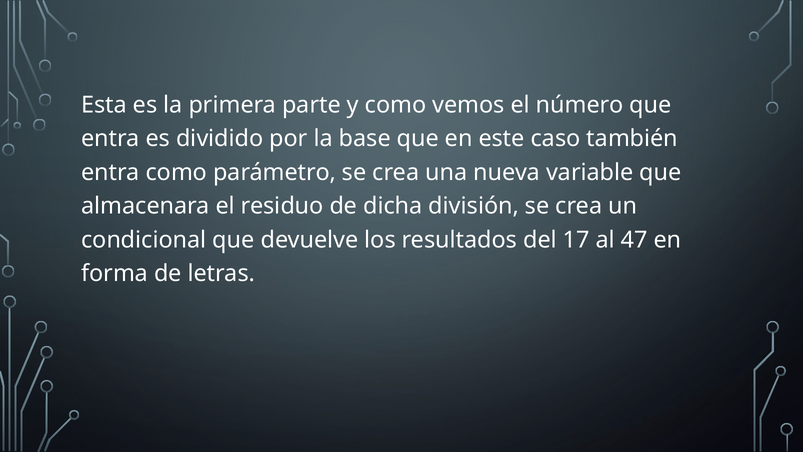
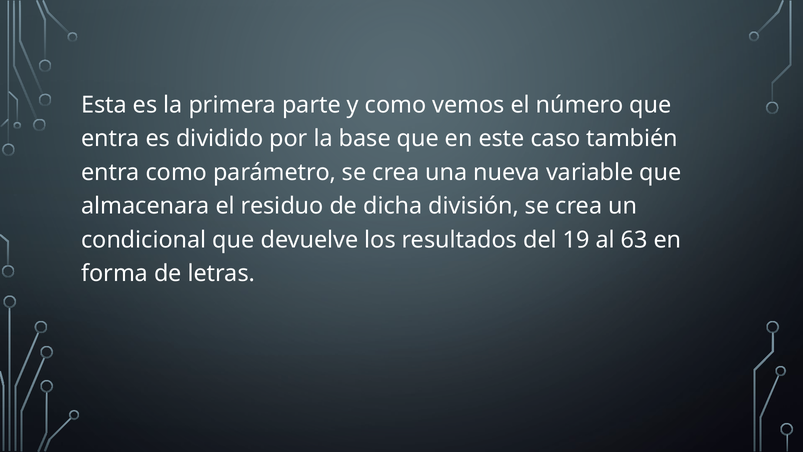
17: 17 -> 19
47: 47 -> 63
